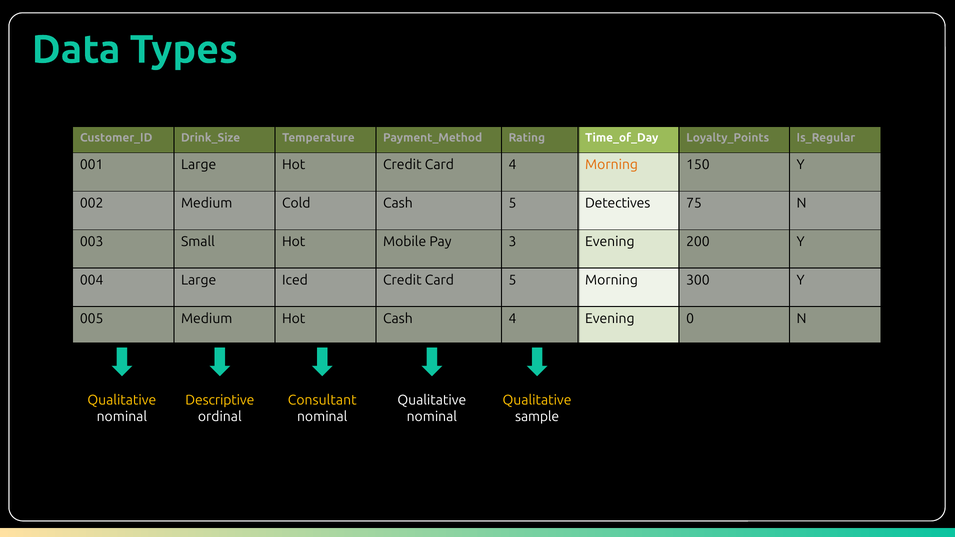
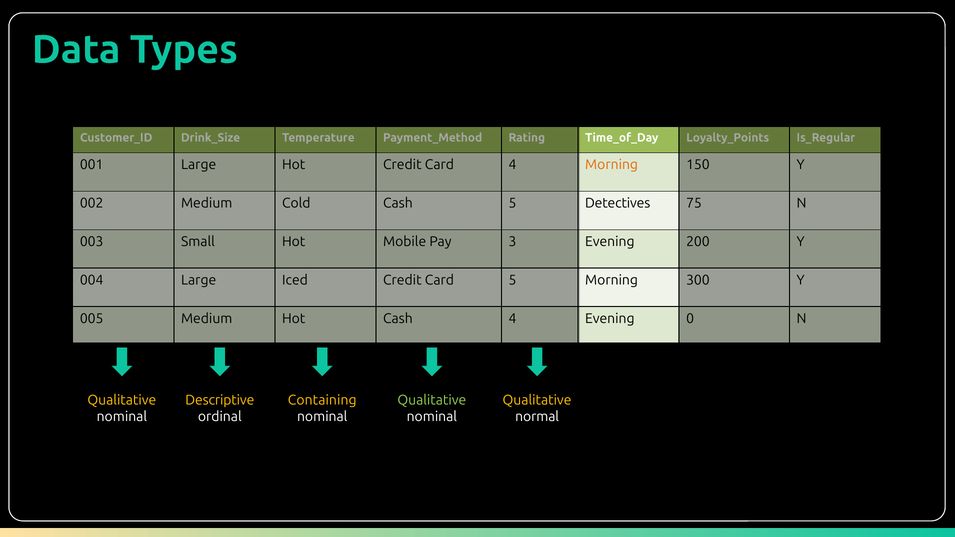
Consultant: Consultant -> Containing
Qualitative at (432, 400) colour: white -> light green
sample: sample -> normal
